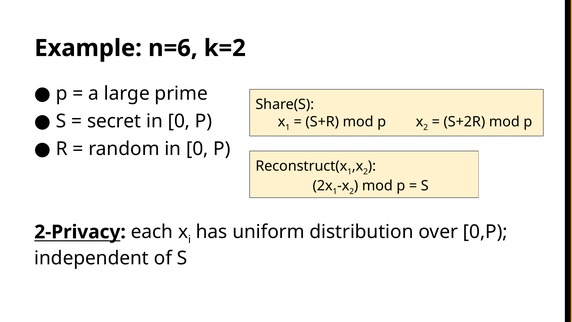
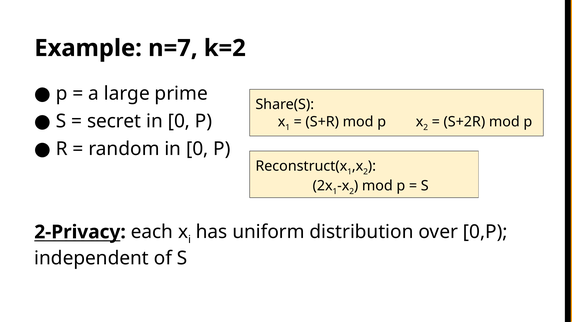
n=6: n=6 -> n=7
